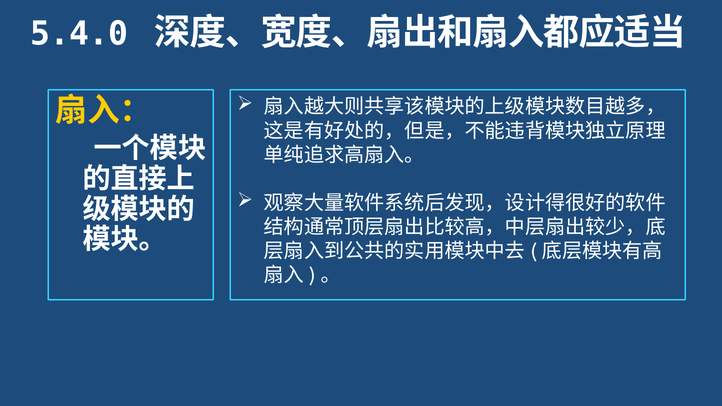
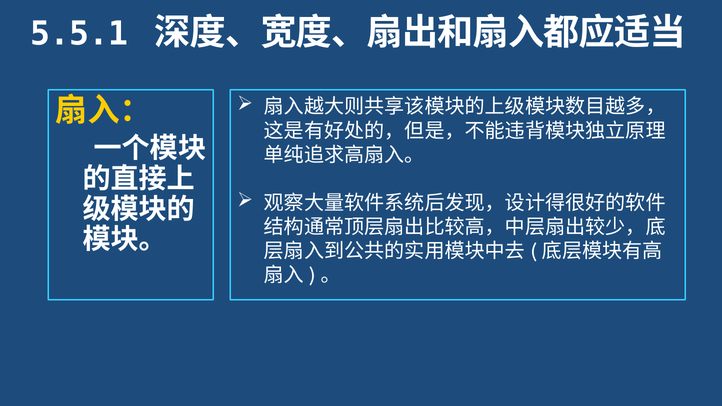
5.4.0: 5.4.0 -> 5.5.1
